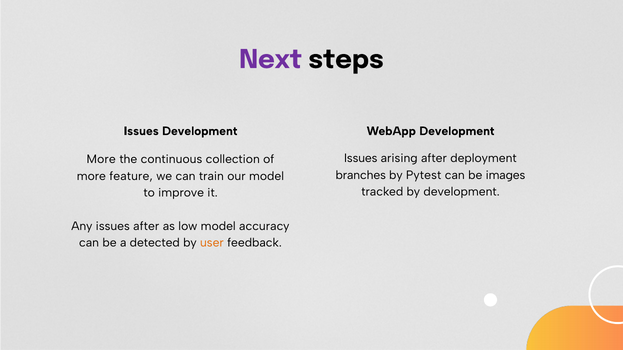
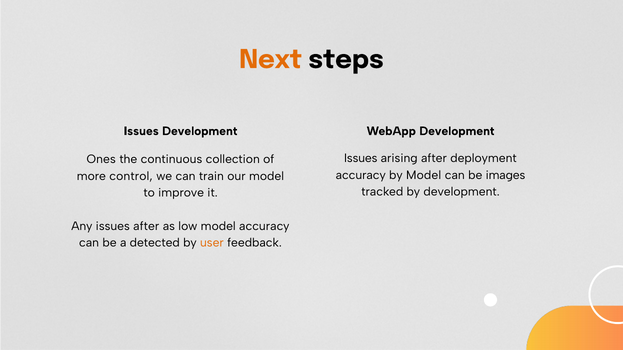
Next colour: purple -> orange
More at (101, 160): More -> Ones
branches at (361, 175): branches -> accuracy
by Pytest: Pytest -> Model
feature: feature -> control
